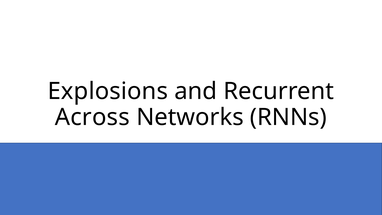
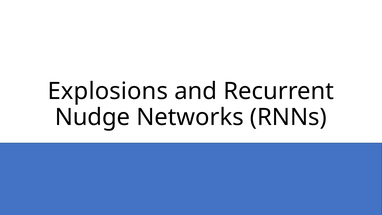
Across: Across -> Nudge
